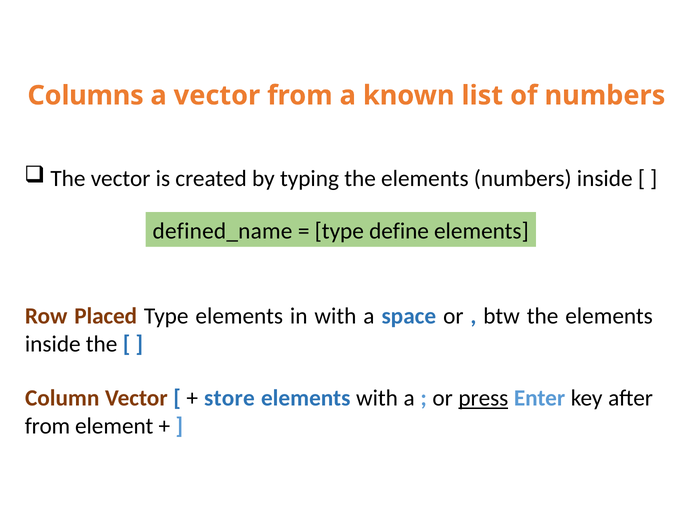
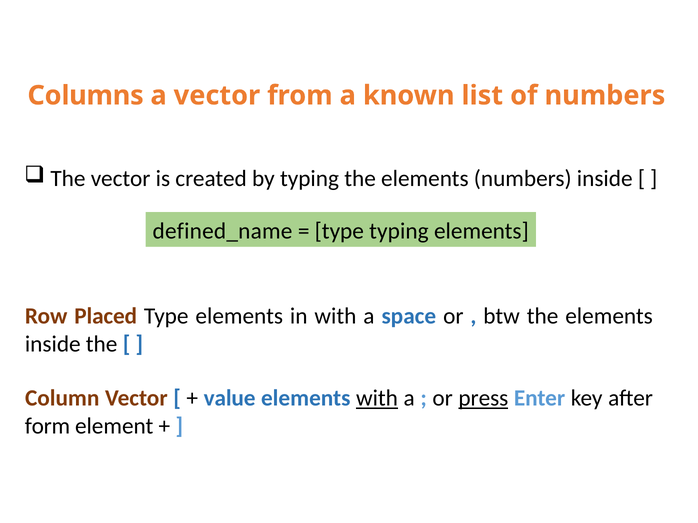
type define: define -> typing
store: store -> value
with at (377, 399) underline: none -> present
from at (47, 427): from -> form
